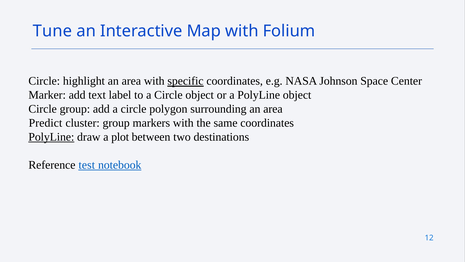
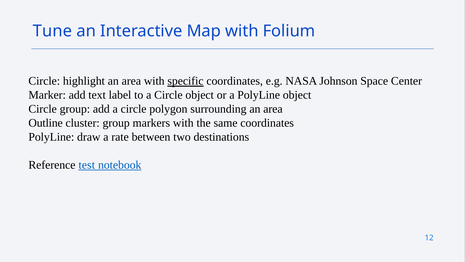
Predict: Predict -> Outline
PolyLine at (51, 137) underline: present -> none
plot: plot -> rate
